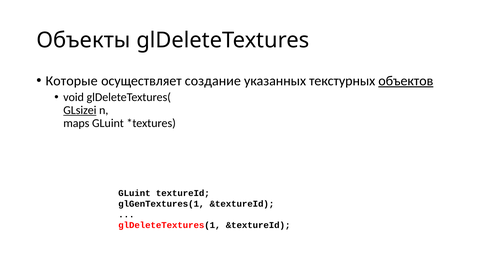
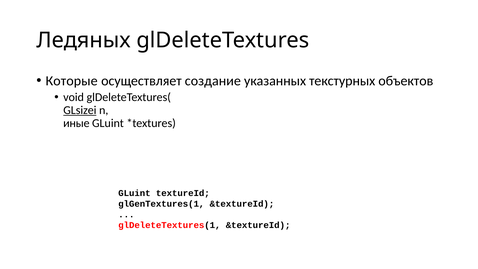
Объекты: Объекты -> Ледяных
объектов underline: present -> none
maps: maps -> иные
